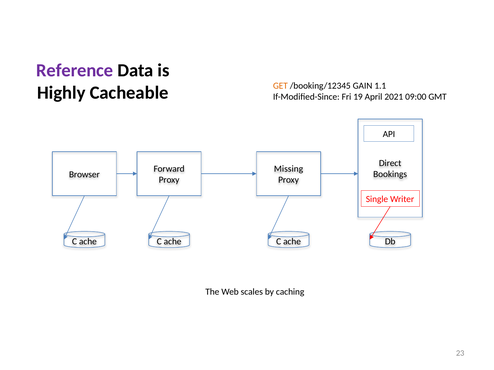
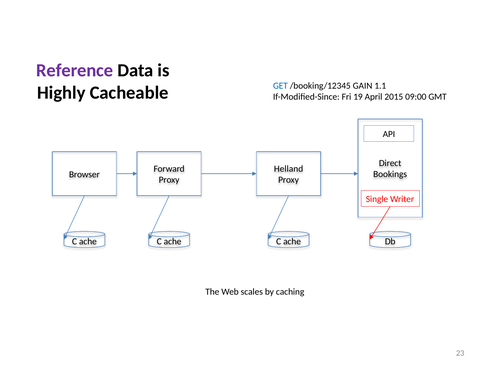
GET colour: orange -> blue
2021: 2021 -> 2015
Missing: Missing -> Helland
